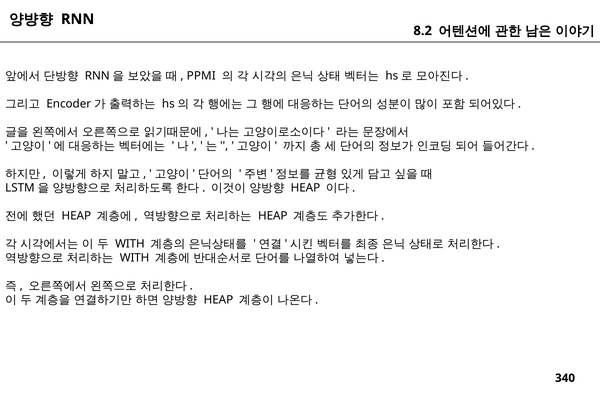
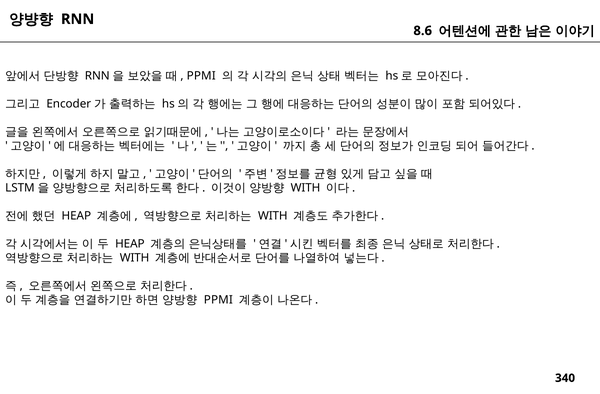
8.2: 8.2 -> 8.6
HEAP at (305, 188): HEAP -> WITH
HEAP at (273, 216): HEAP -> WITH
WITH at (130, 244): WITH -> HEAP
HEAP at (218, 300): HEAP -> PPMI
